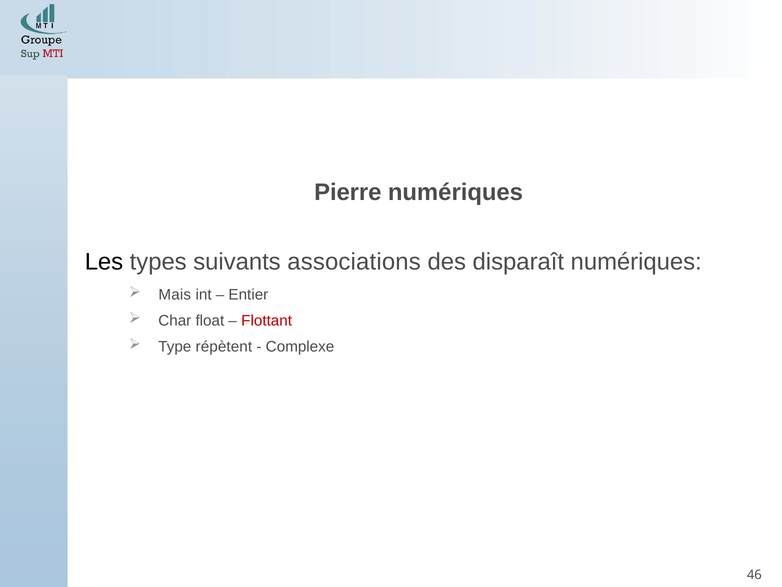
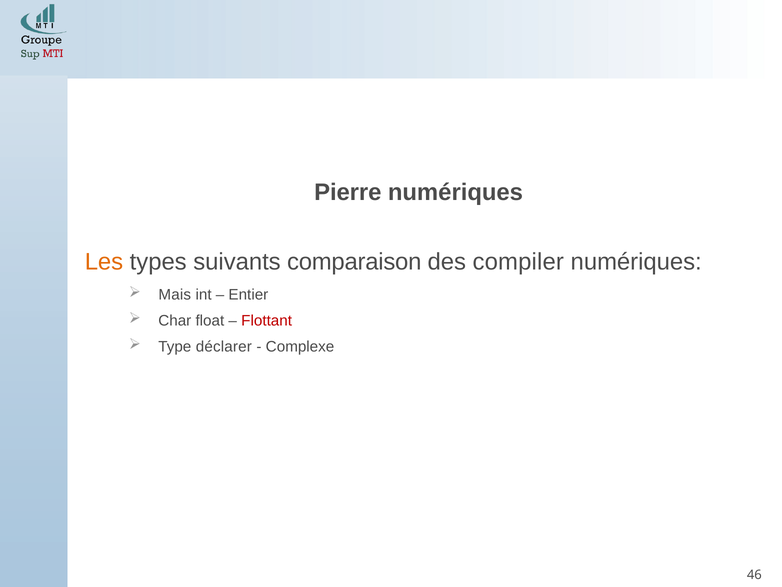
Les colour: black -> orange
associations: associations -> comparaison
disparaît: disparaît -> compiler
répètent: répètent -> déclarer
